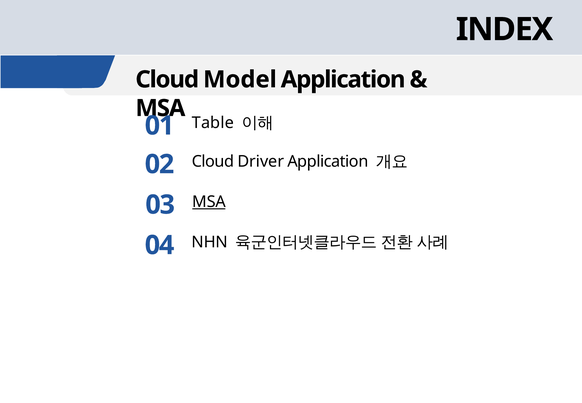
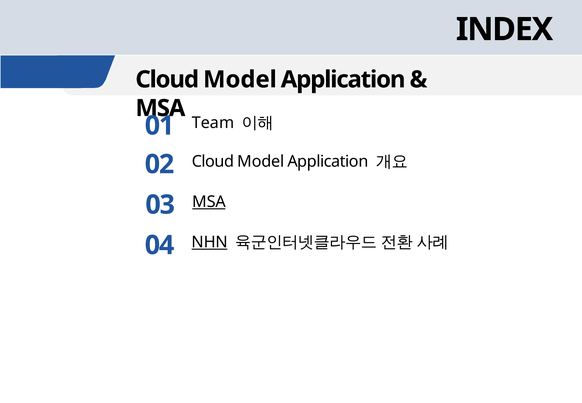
Table: Table -> Team
02 Cloud Driver: Driver -> Model
NHN underline: none -> present
